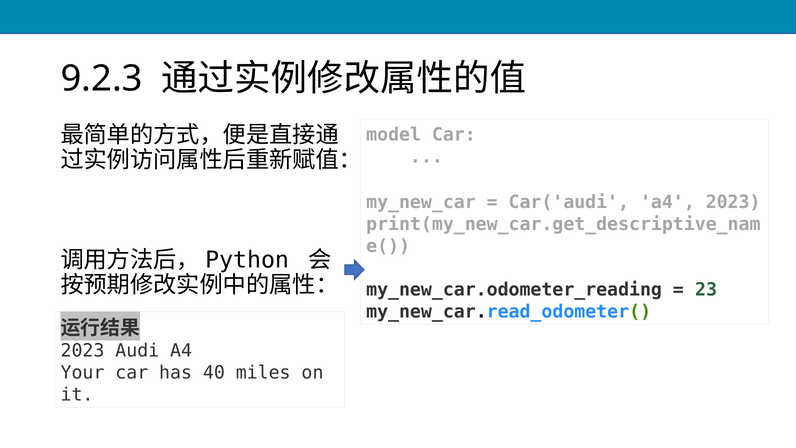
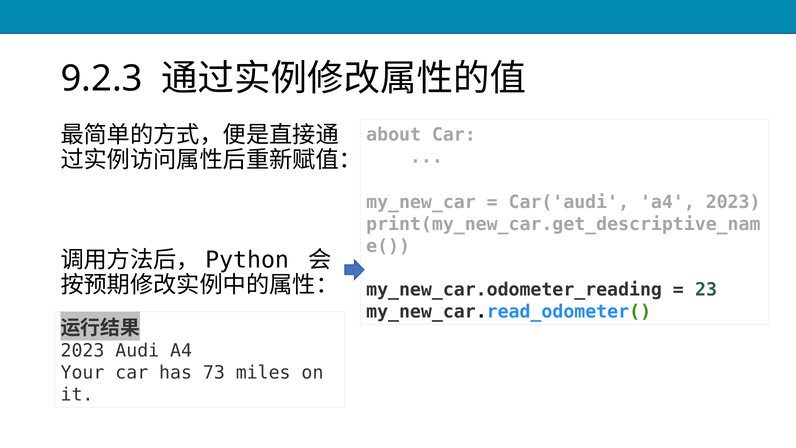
model: model -> about
40: 40 -> 73
